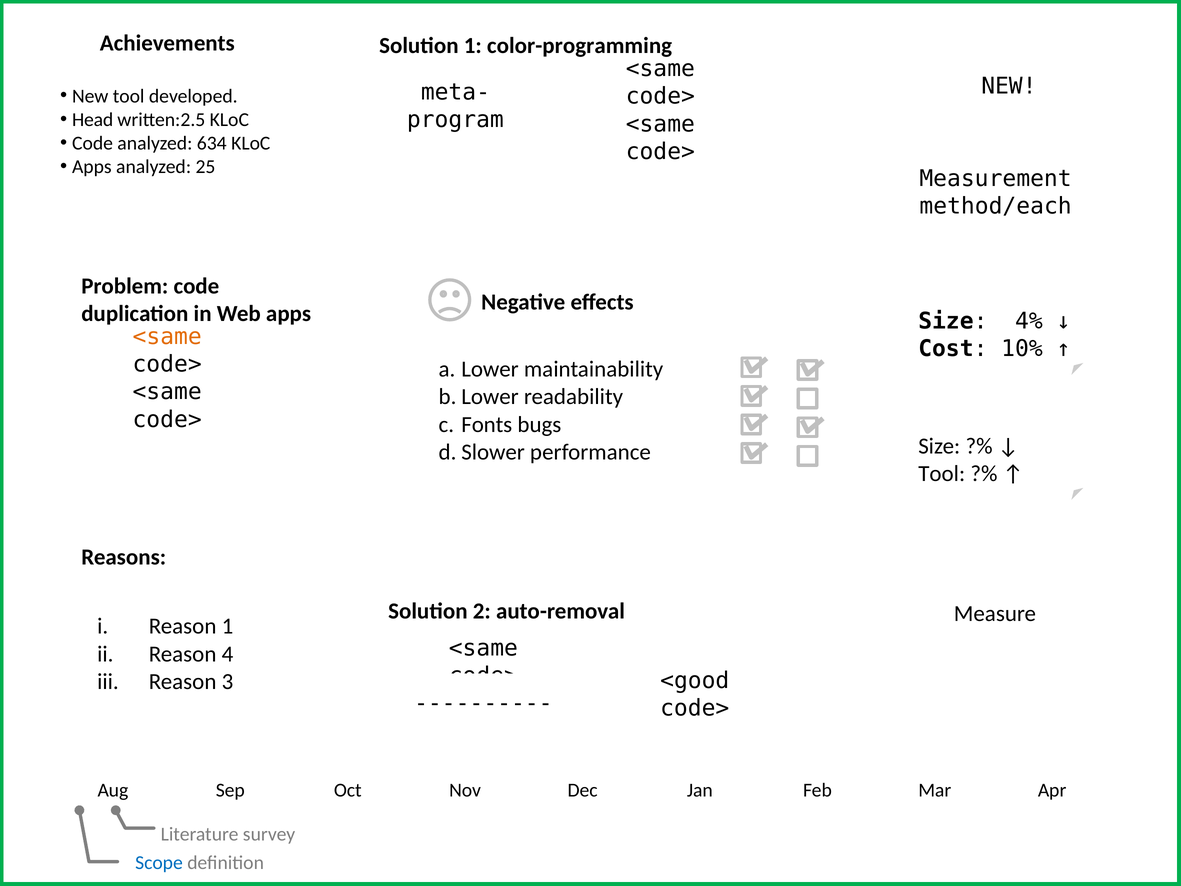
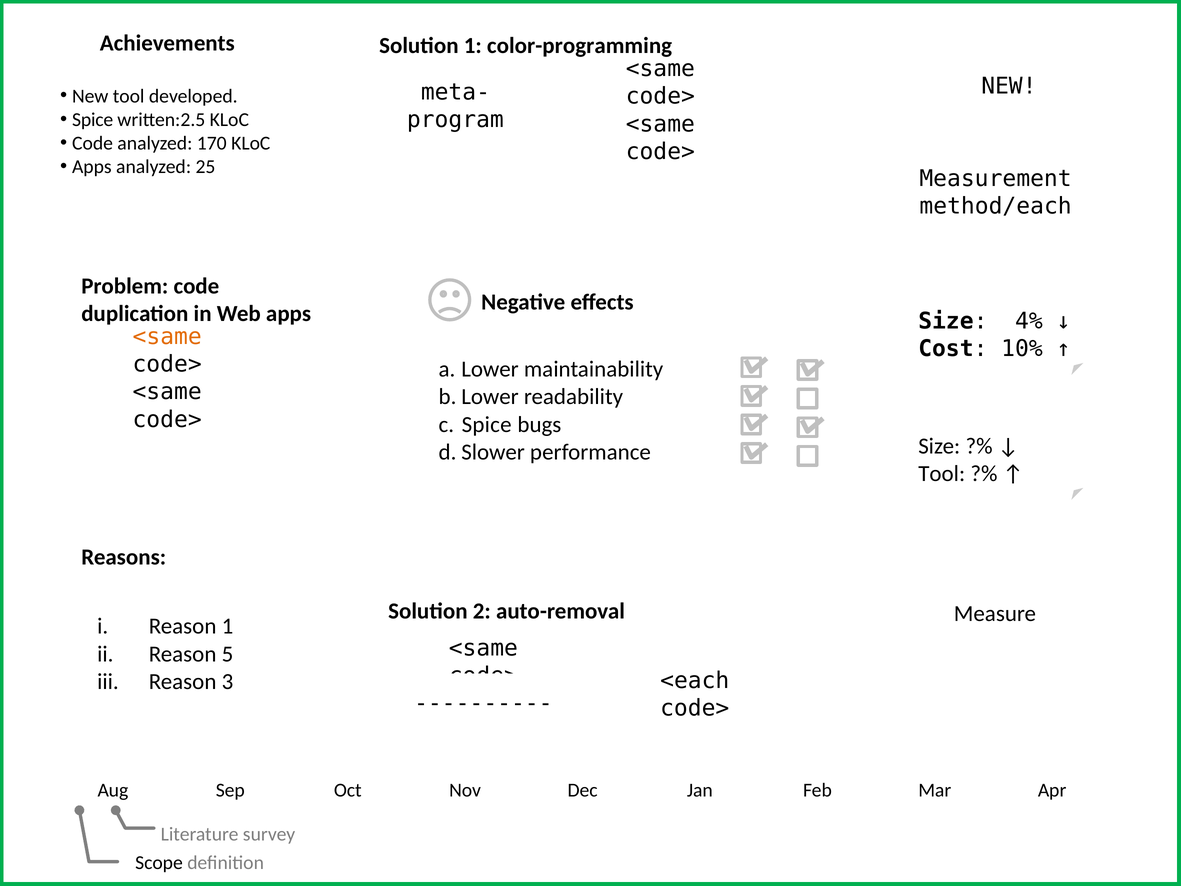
Head at (93, 120): Head -> Spice
634: 634 -> 170
Fonts at (487, 424): Fonts -> Spice
4: 4 -> 5
<good: <good -> <each
Scope colour: blue -> black
